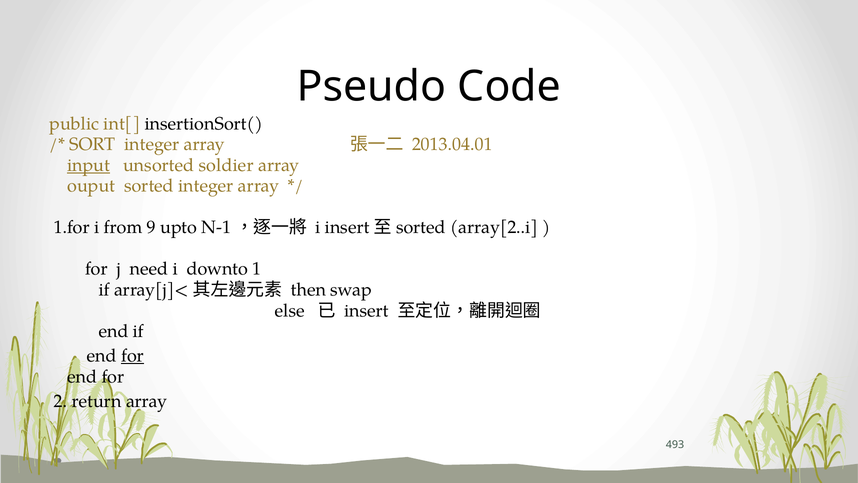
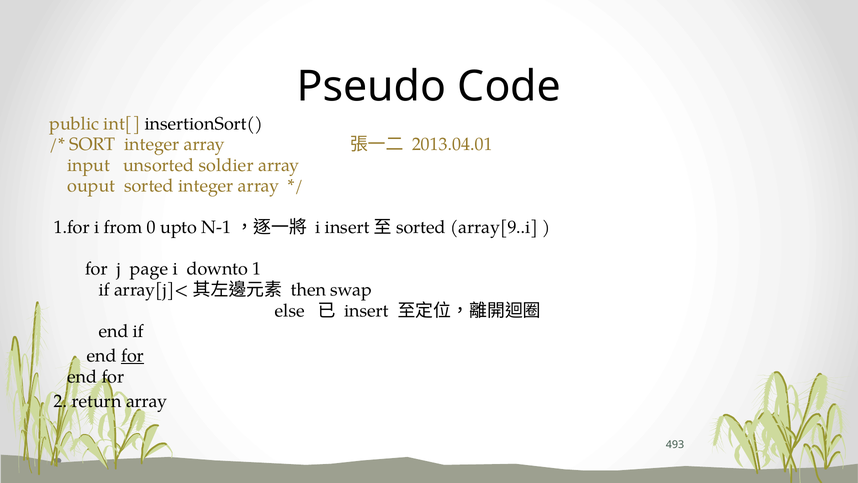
input underline: present -> none
9: 9 -> 0
array[2..i: array[2..i -> array[9..i
need: need -> page
